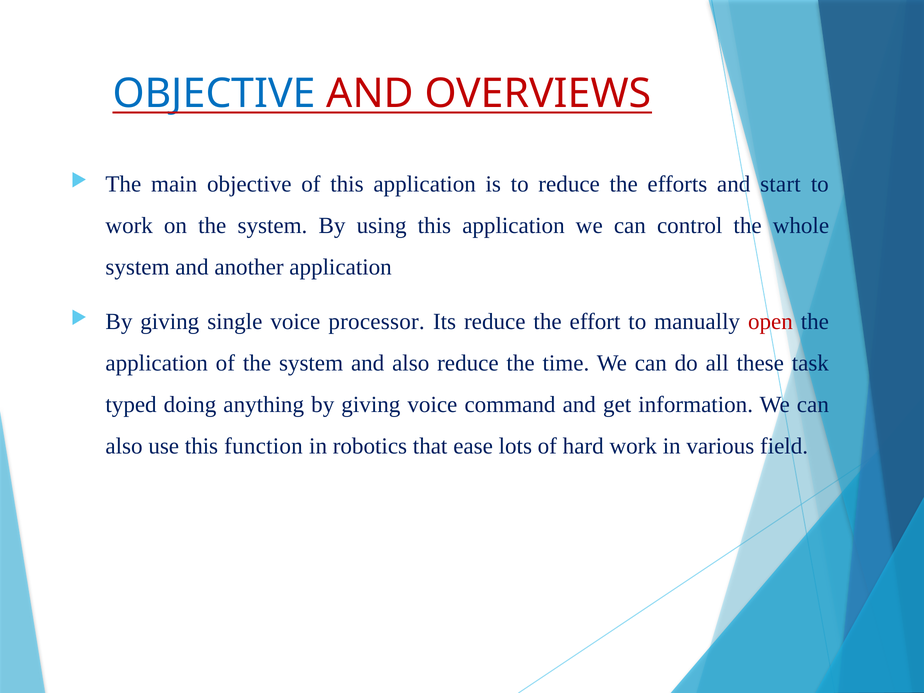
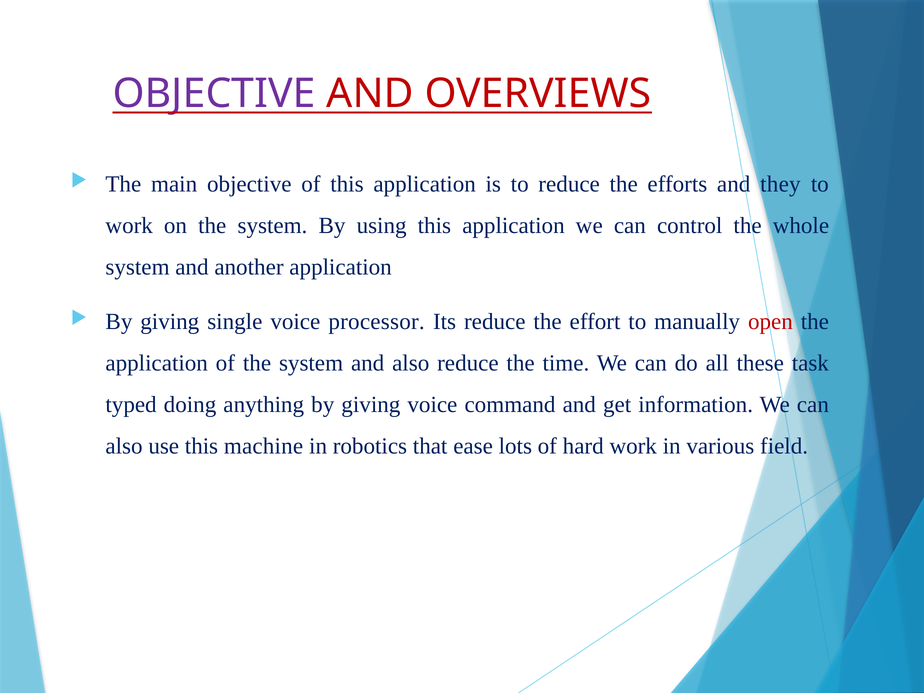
OBJECTIVE at (214, 94) colour: blue -> purple
start: start -> they
function: function -> machine
